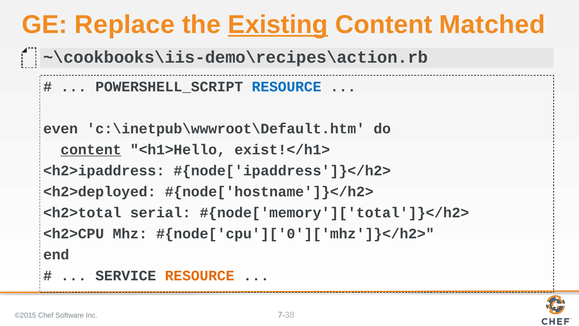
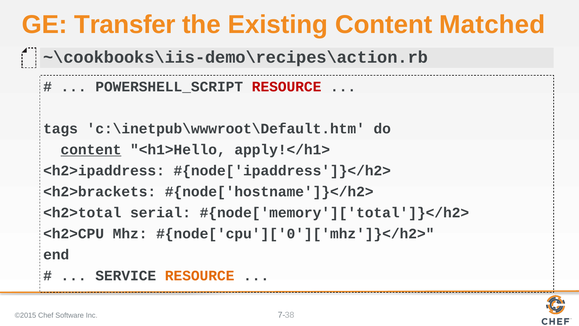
Replace: Replace -> Transfer
Existing underline: present -> none
RESOURCE at (287, 87) colour: blue -> red
even: even -> tags
exist!</h1>: exist!</h1> -> apply!</h1>
<h2>deployed: <h2>deployed -> <h2>brackets
